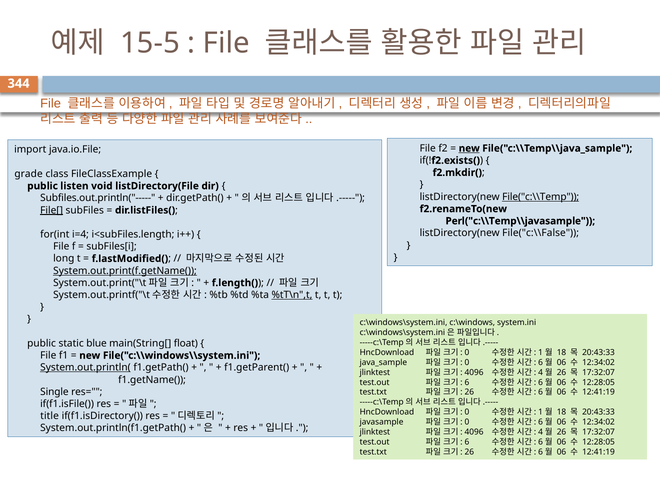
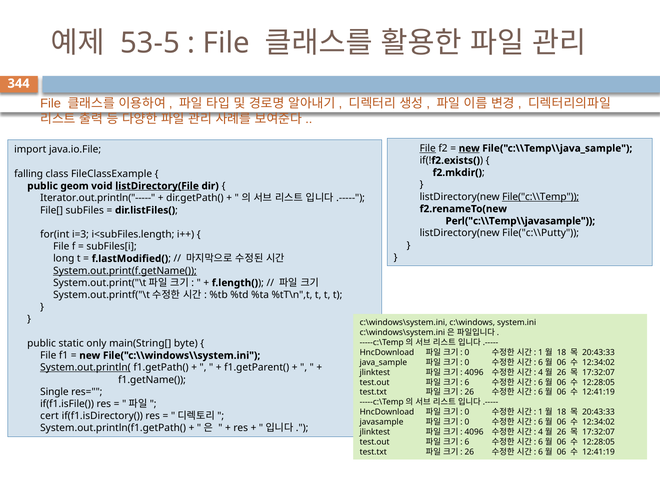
15-5: 15-5 -> 53-5
File at (428, 148) underline: none -> present
grade: grade -> falling
listen: listen -> geom
listDirectory(File underline: none -> present
Subfiles.out.println("-----: Subfiles.out.println("----- -> Iterator.out.println("-----
File[ underline: present -> none
File("c:\\False: File("c:\\False -> File("c:\\Putty
i=4: i=4 -> i=3
%tT\n",t underline: present -> none
blue: blue -> only
float: float -> byte
title: title -> cert
